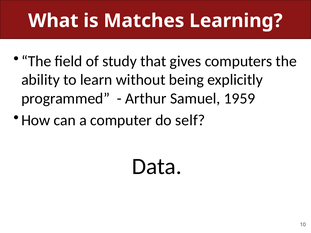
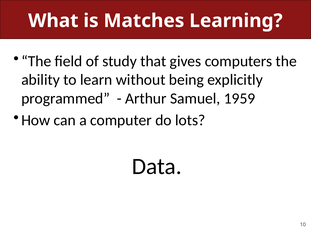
self: self -> lots
